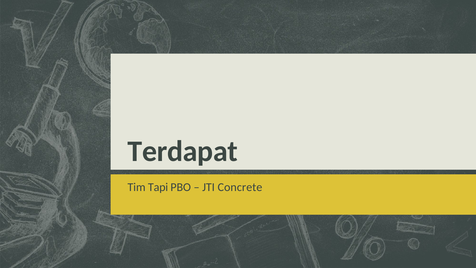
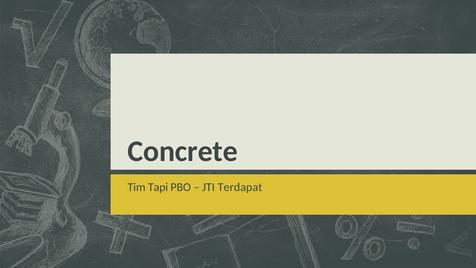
Terdapat: Terdapat -> Concrete
Concrete: Concrete -> Terdapat
